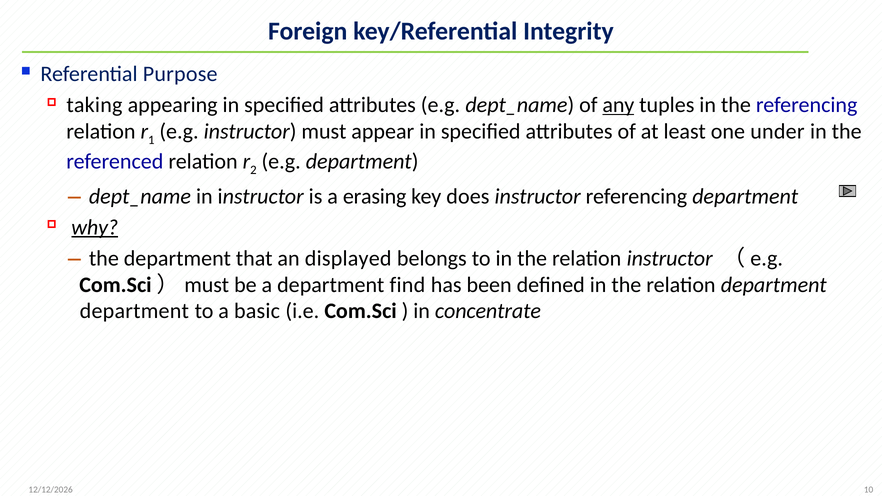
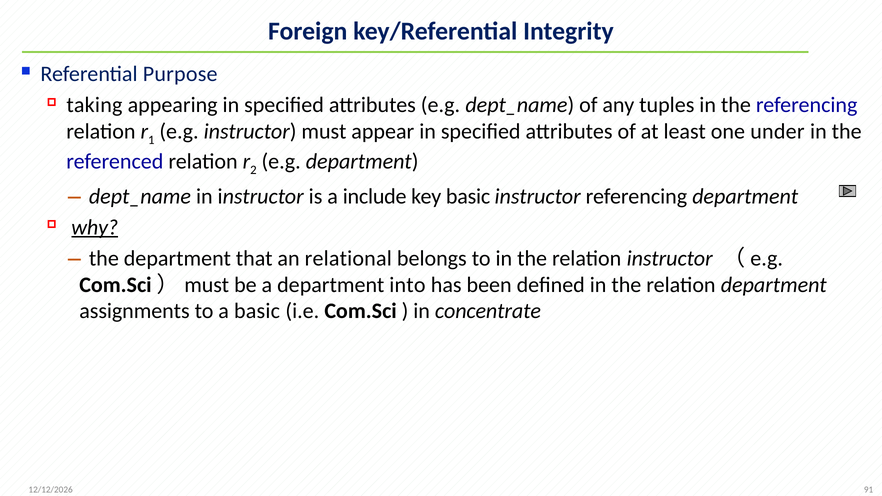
any underline: present -> none
erasing: erasing -> include
key does: does -> basic
displayed: displayed -> relational
find: find -> into
department at (134, 311): department -> assignments
10: 10 -> 91
